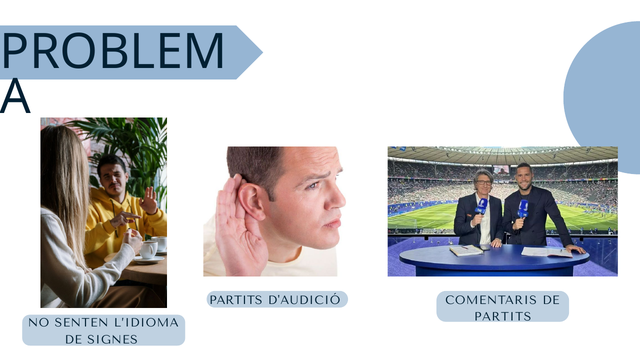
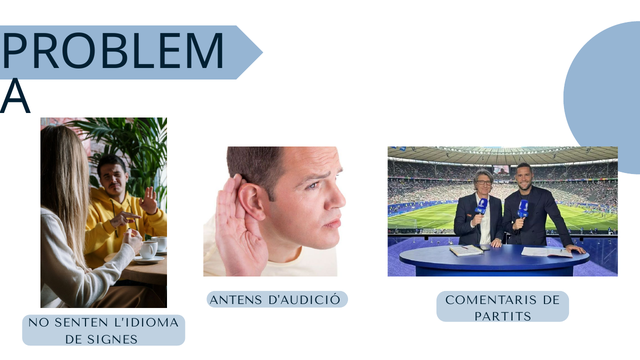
PARTITS at (236, 300): PARTITS -> ANTENS
